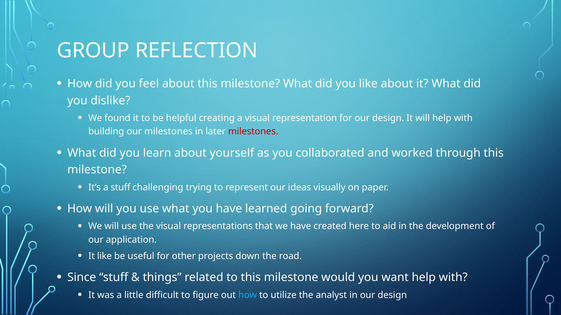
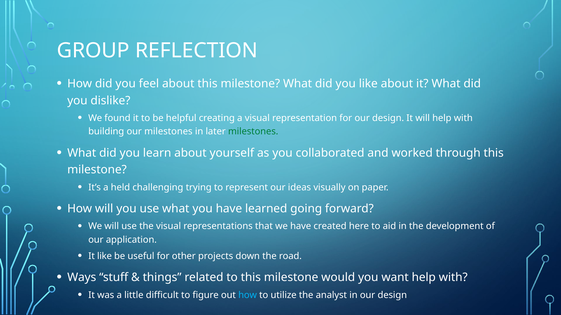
milestones at (253, 132) colour: red -> green
a stuff: stuff -> held
Since: Since -> Ways
